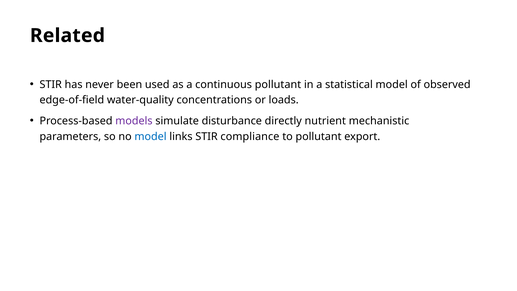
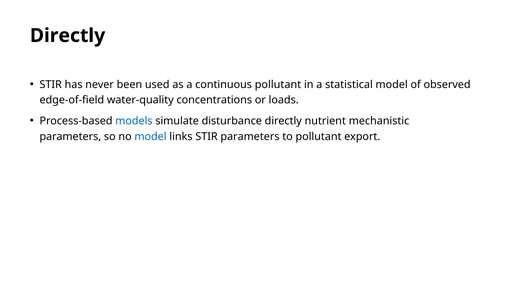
Related at (67, 36): Related -> Directly
models colour: purple -> blue
STIR compliance: compliance -> parameters
